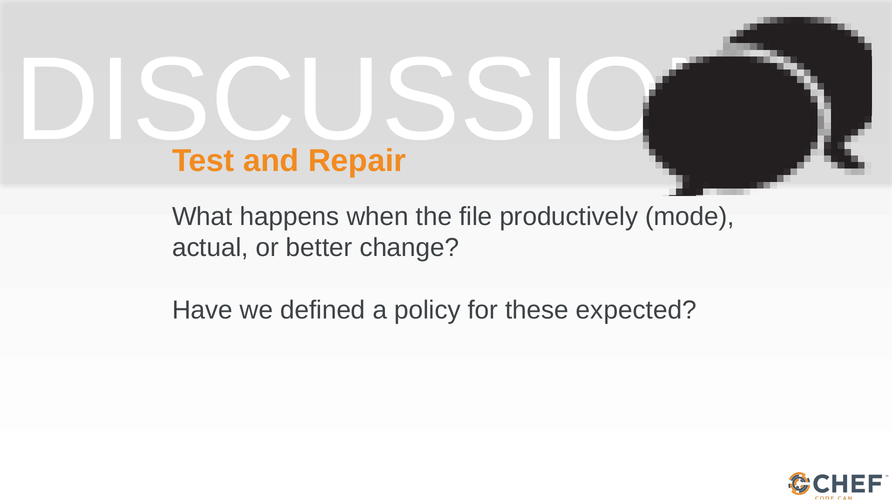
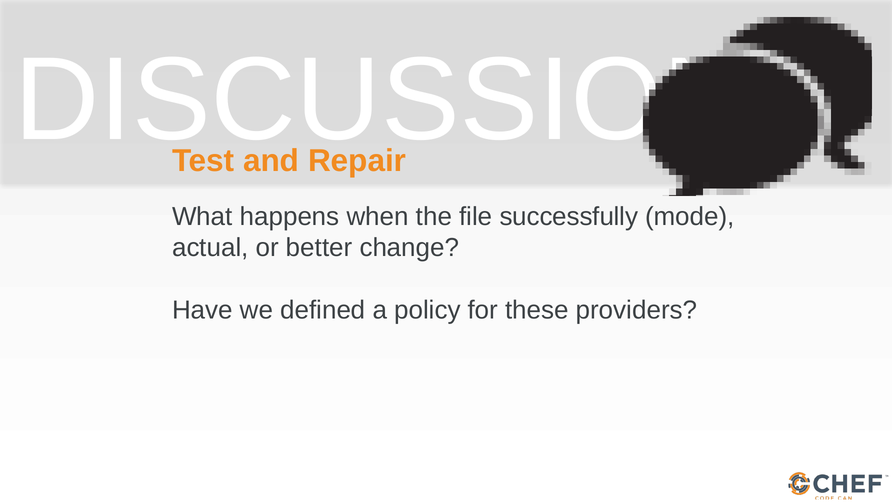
productively: productively -> successfully
expected: expected -> providers
